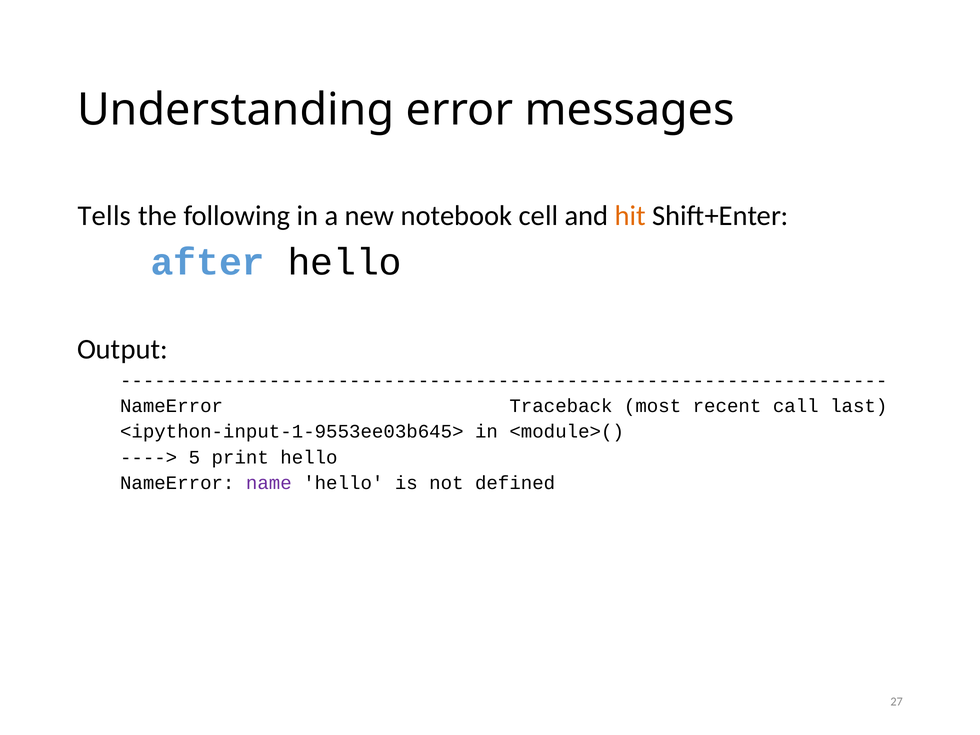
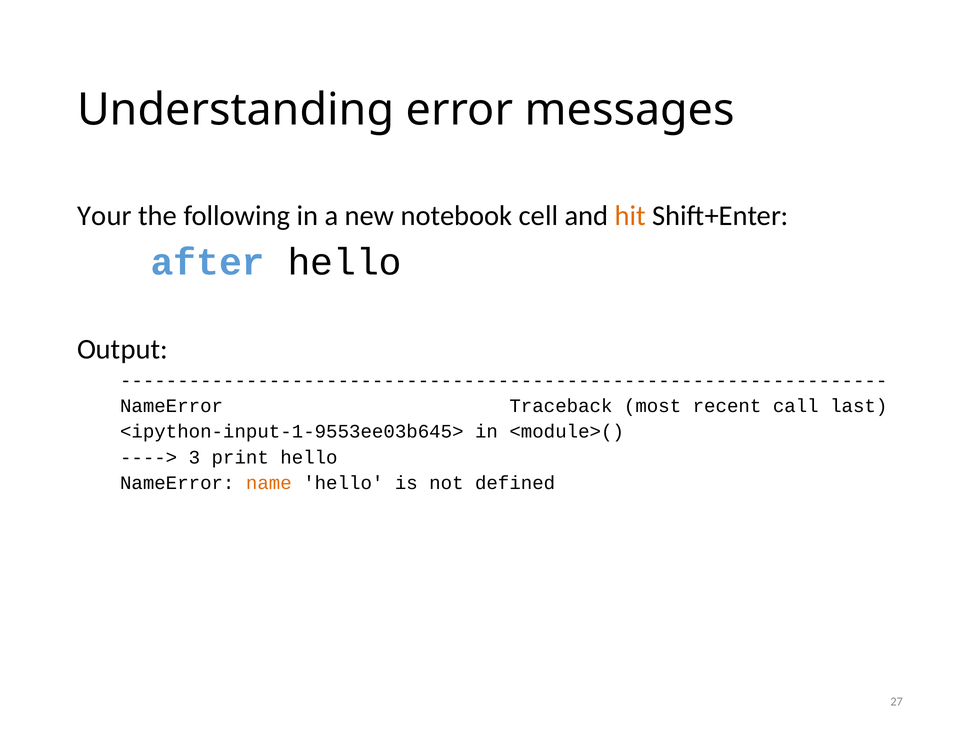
Tells: Tells -> Your
5: 5 -> 3
name colour: purple -> orange
